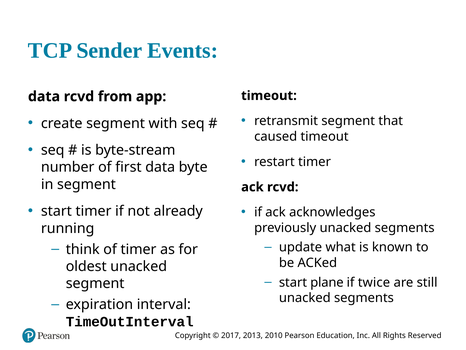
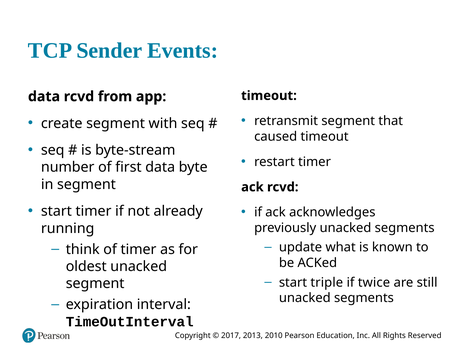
plane: plane -> triple
